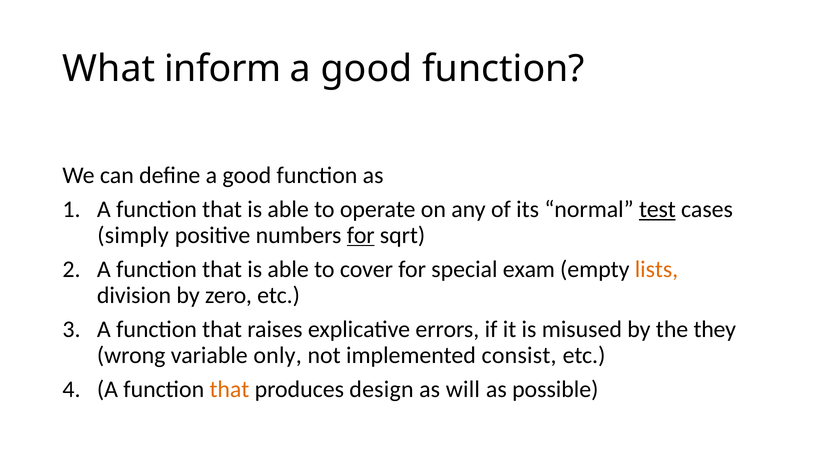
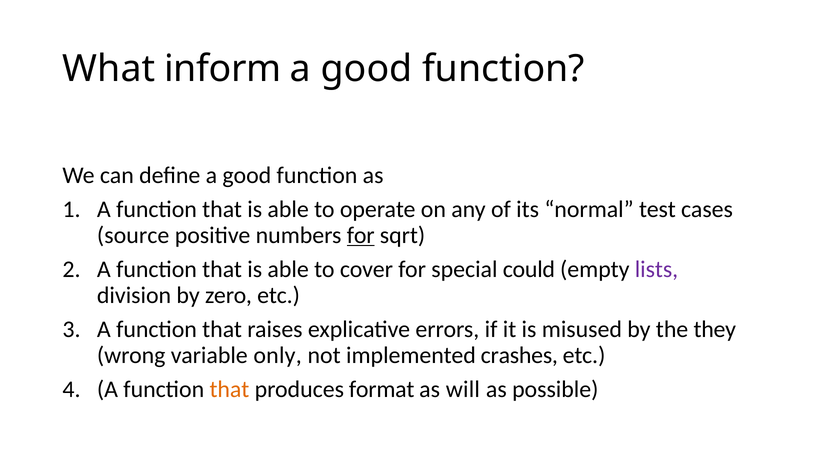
test underline: present -> none
simply: simply -> source
exam: exam -> could
lists colour: orange -> purple
consist: consist -> crashes
design: design -> format
